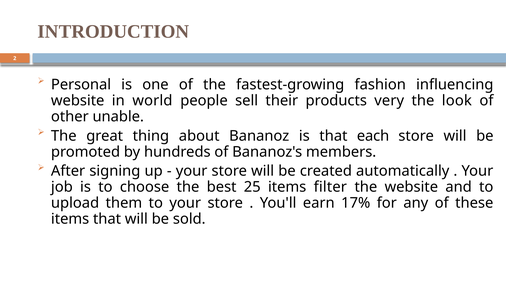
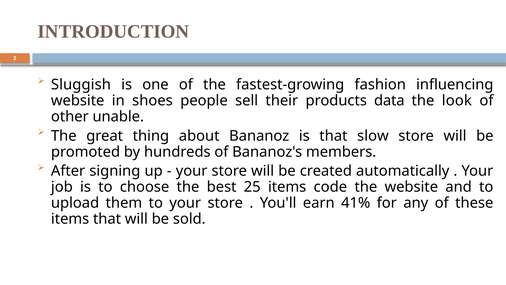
Personal: Personal -> Sluggish
world: world -> shoes
very: very -> data
each: each -> slow
filter: filter -> code
17%: 17% -> 41%
